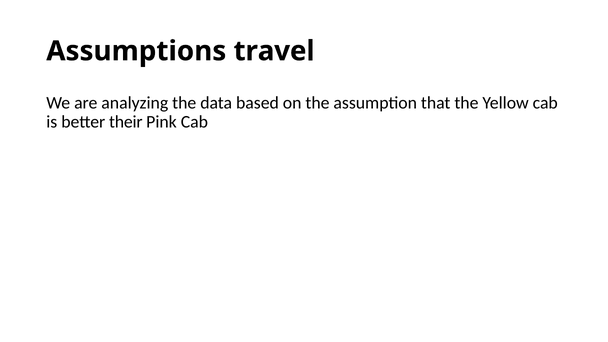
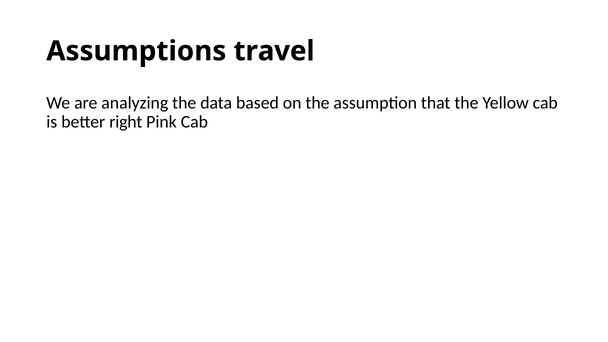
their: their -> right
